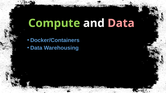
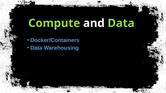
Data at (121, 23) colour: pink -> light green
